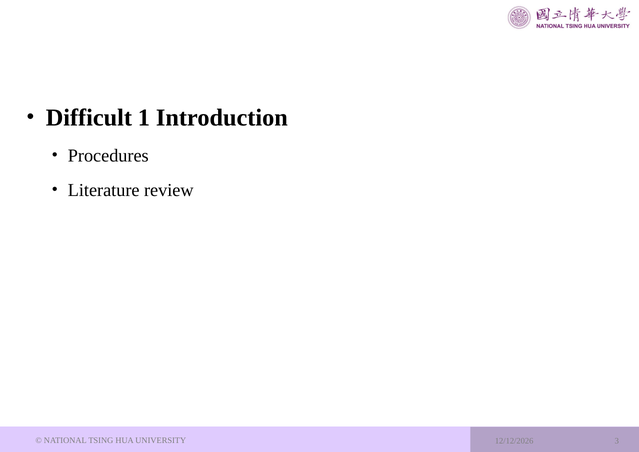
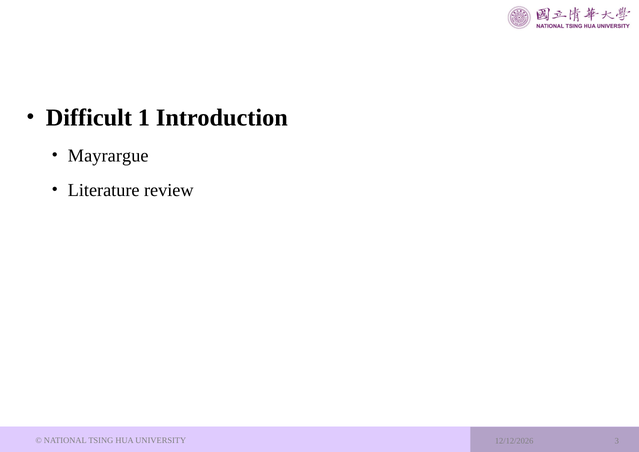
Procedures: Procedures -> Mayrargue
